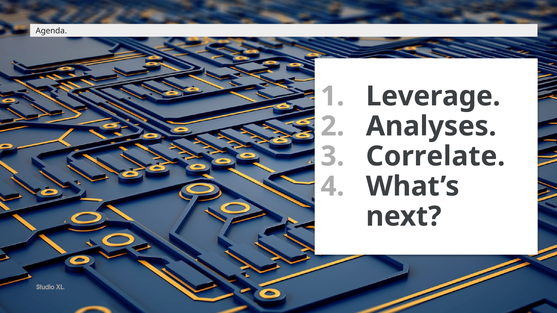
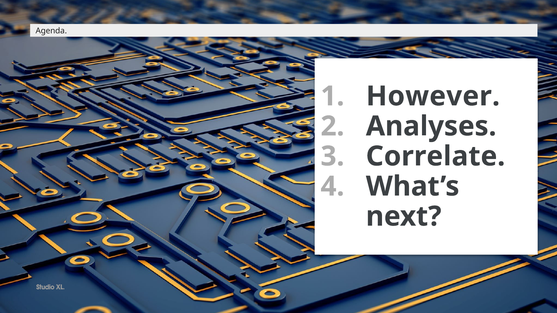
Leverage: Leverage -> However
